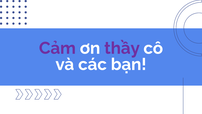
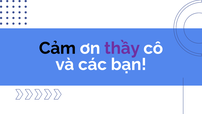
Cảm colour: purple -> black
